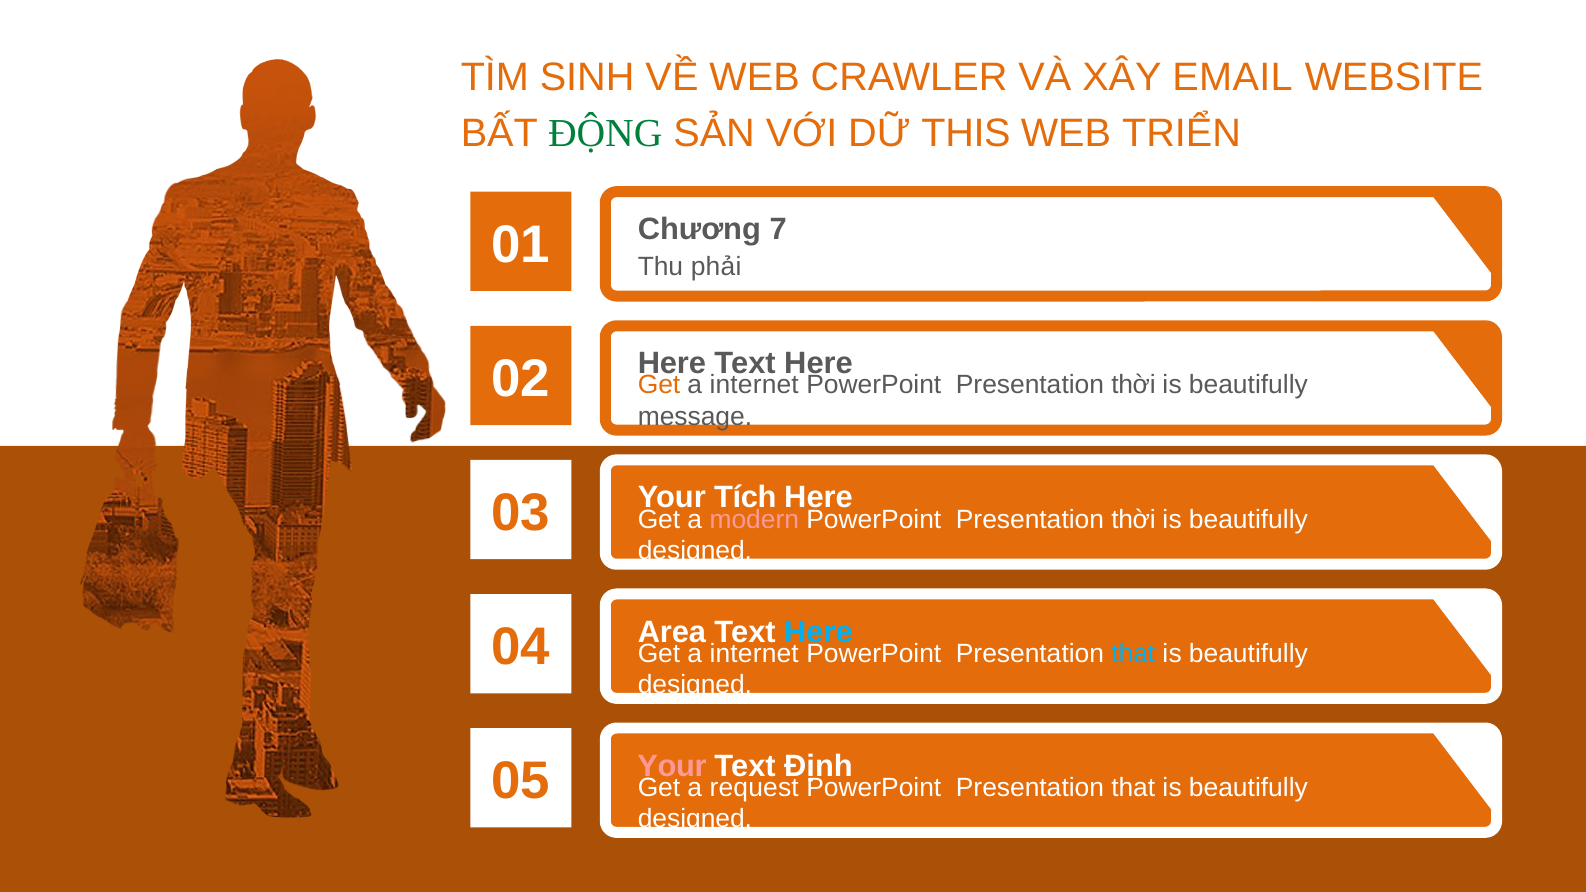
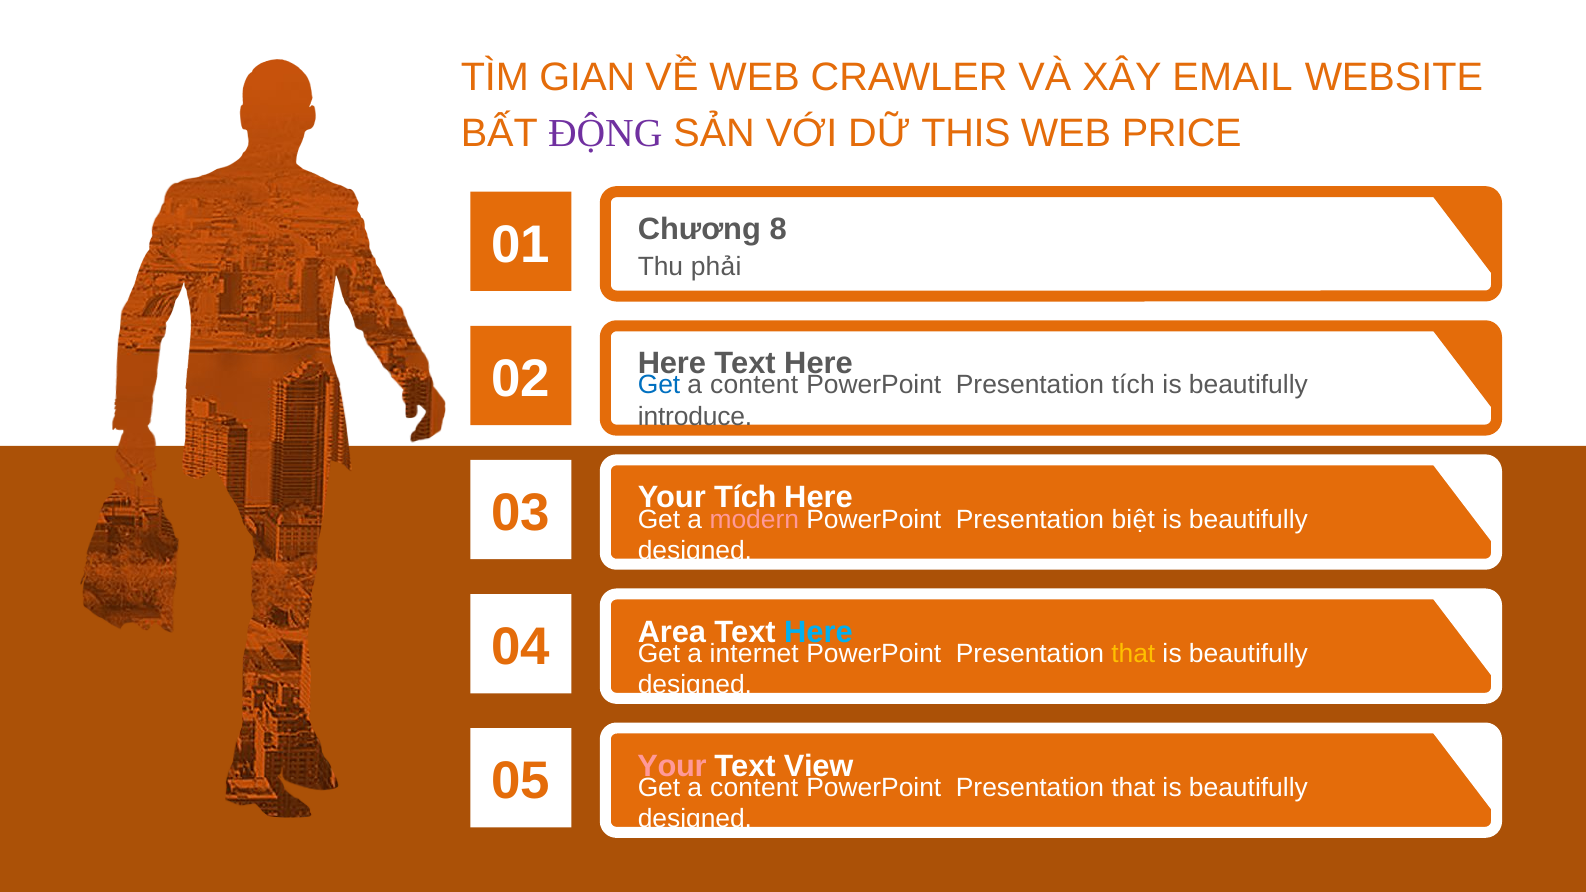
SINH: SINH -> GIAN
ĐỘNG colour: green -> purple
TRIỂN: TRIỂN -> PRICE
7: 7 -> 8
Get at (659, 385) colour: orange -> blue
internet at (754, 385): internet -> content
thời at (1133, 385): thời -> tích
message: message -> introduce
thời at (1133, 519): thời -> biệt
that at (1133, 654) colour: light blue -> yellow
Định: Định -> View
request at (754, 788): request -> content
